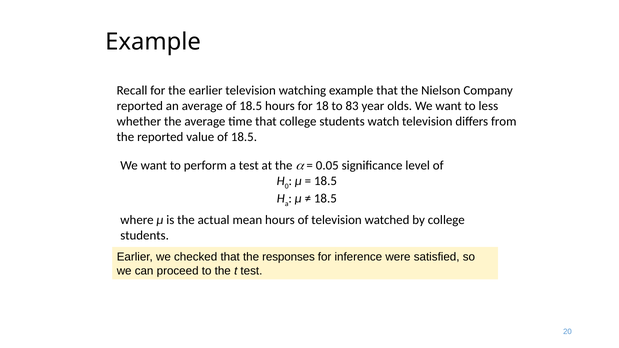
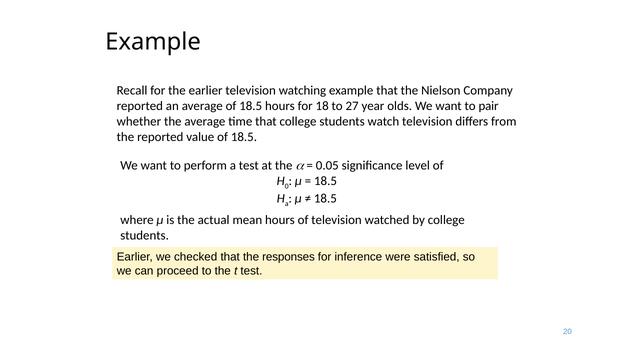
83: 83 -> 27
less: less -> pair
